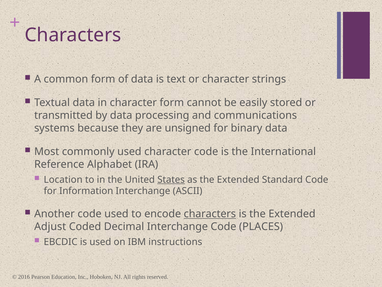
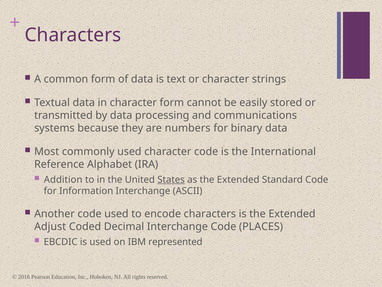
unsigned: unsigned -> numbers
Location: Location -> Addition
characters at (210, 214) underline: present -> none
instructions: instructions -> represented
